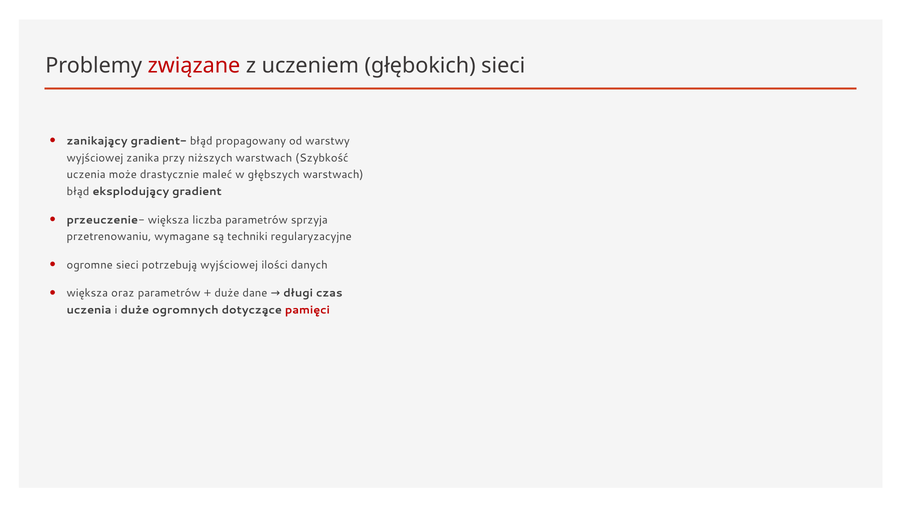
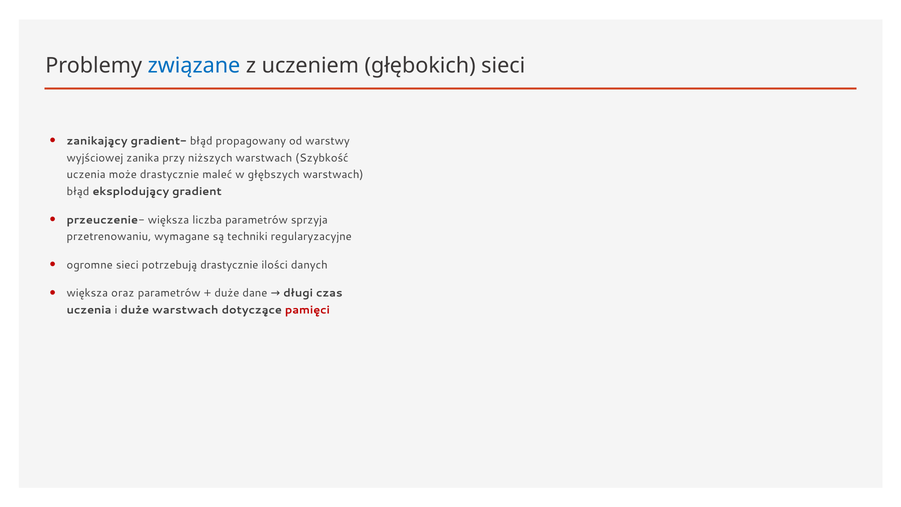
związane colour: red -> blue
potrzebują wyjściowej: wyjściowej -> drastycznie
duże ogromnych: ogromnych -> warstwach
